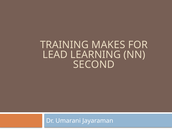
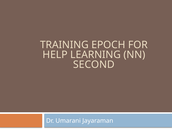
MAKES: MAKES -> EPOCH
LEAD: LEAD -> HELP
